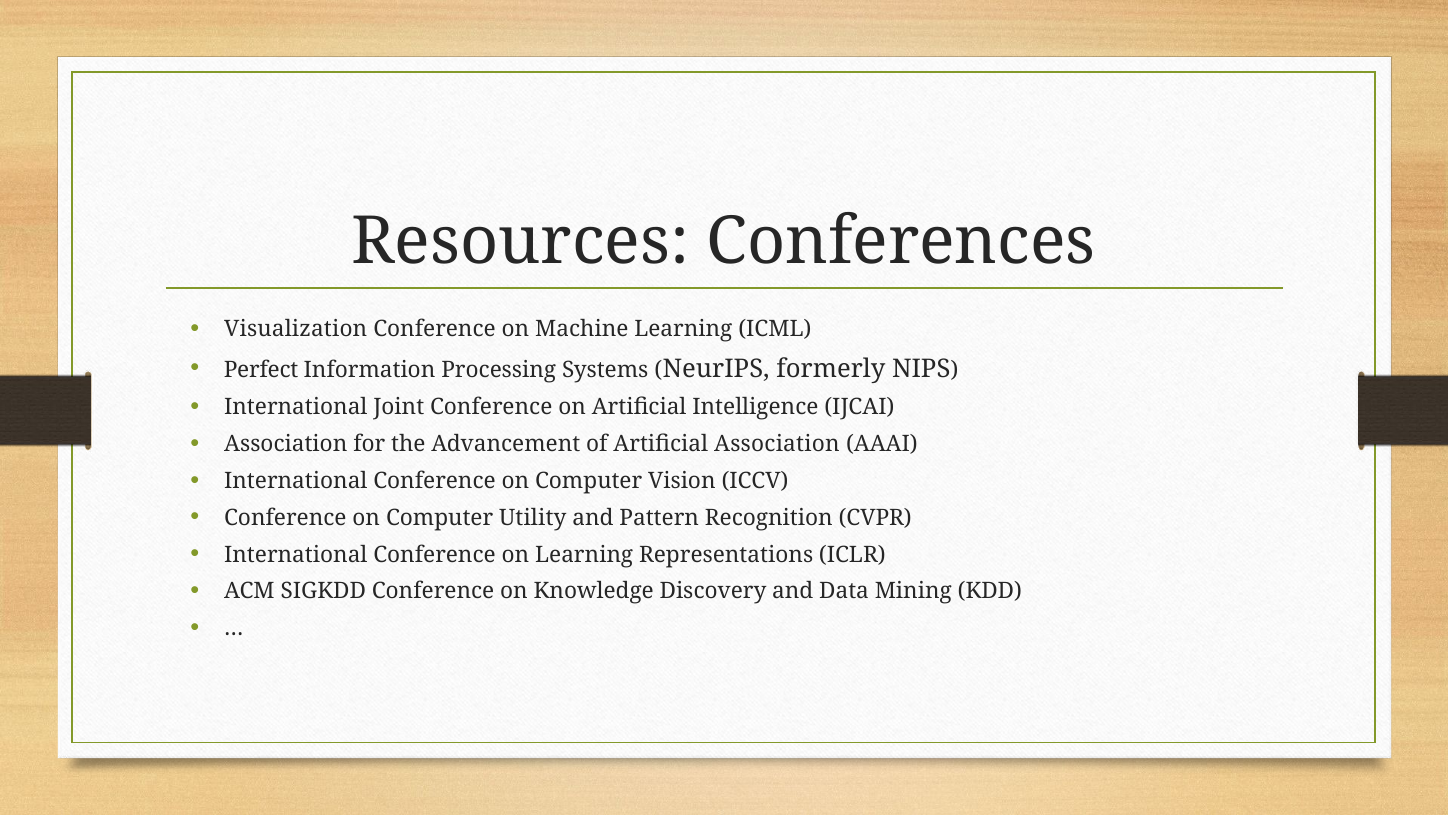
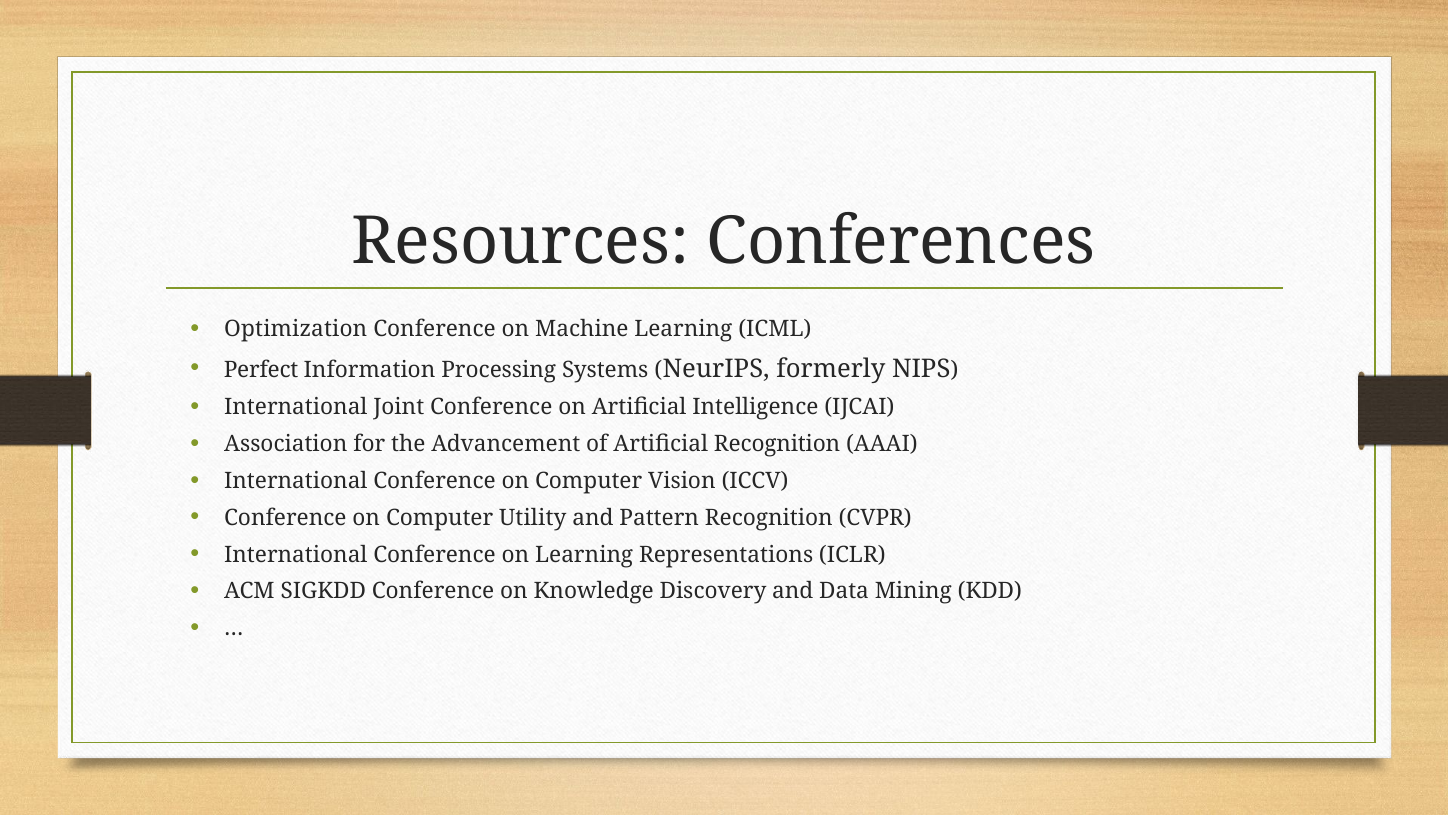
Visualization: Visualization -> Optimization
Artificial Association: Association -> Recognition
